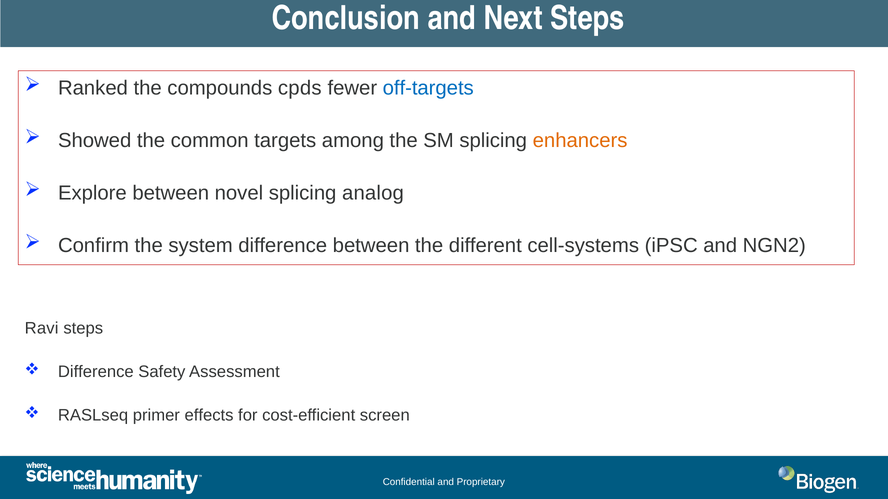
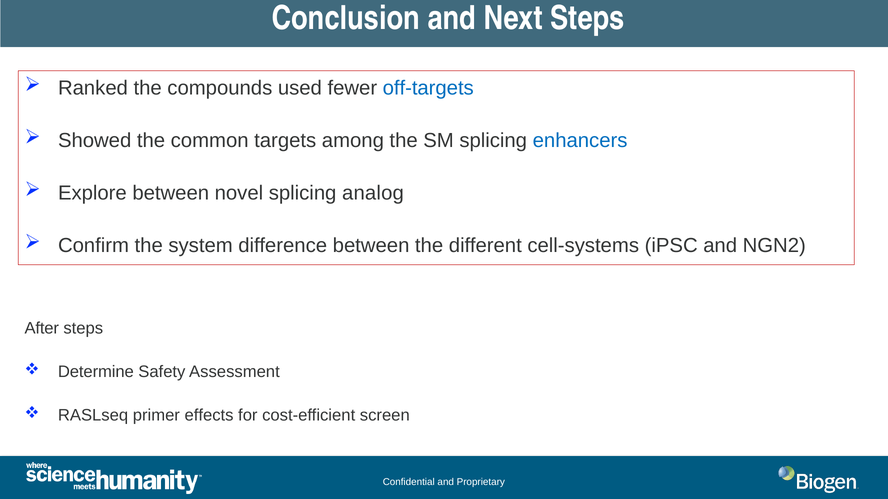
cpds: cpds -> used
enhancers colour: orange -> blue
Ravi: Ravi -> After
Difference at (96, 372): Difference -> Determine
